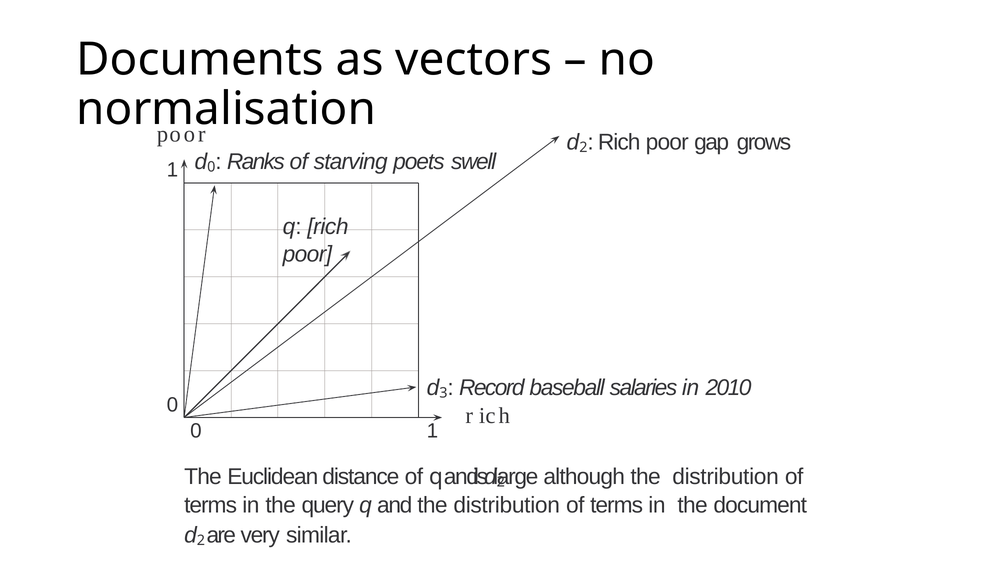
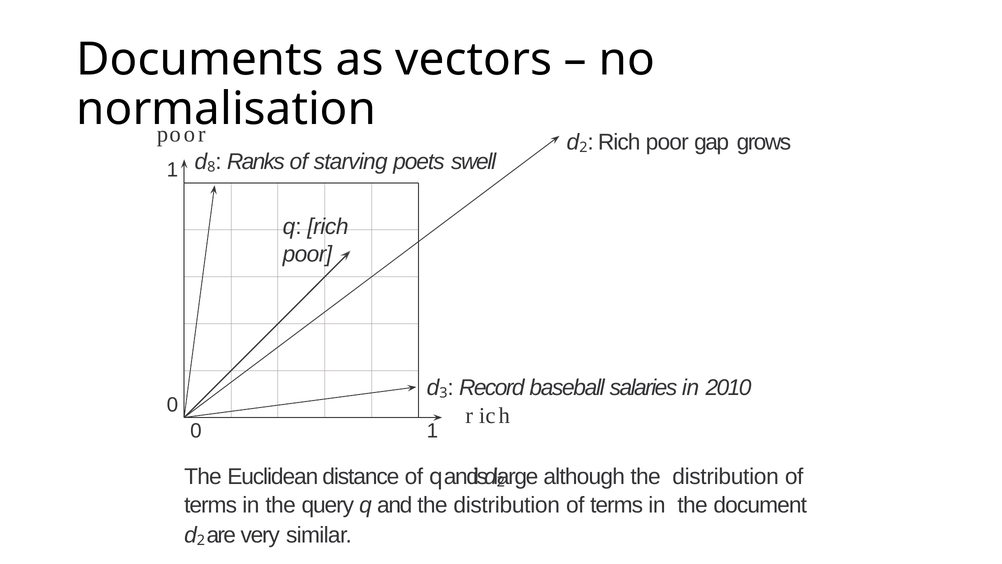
0 at (211, 167): 0 -> 8
